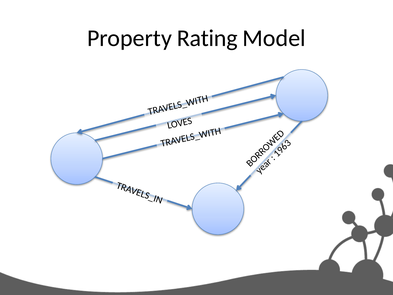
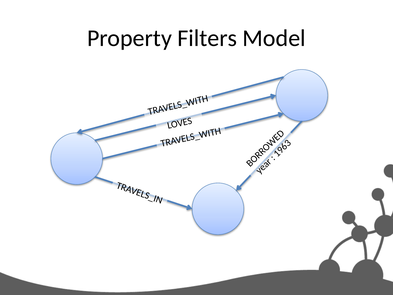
Rating: Rating -> Filters
